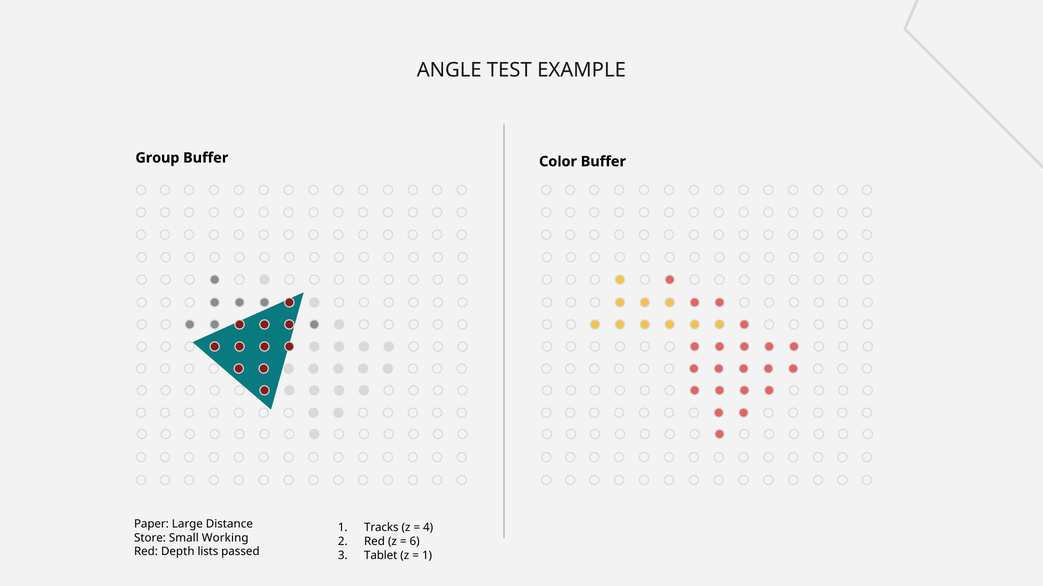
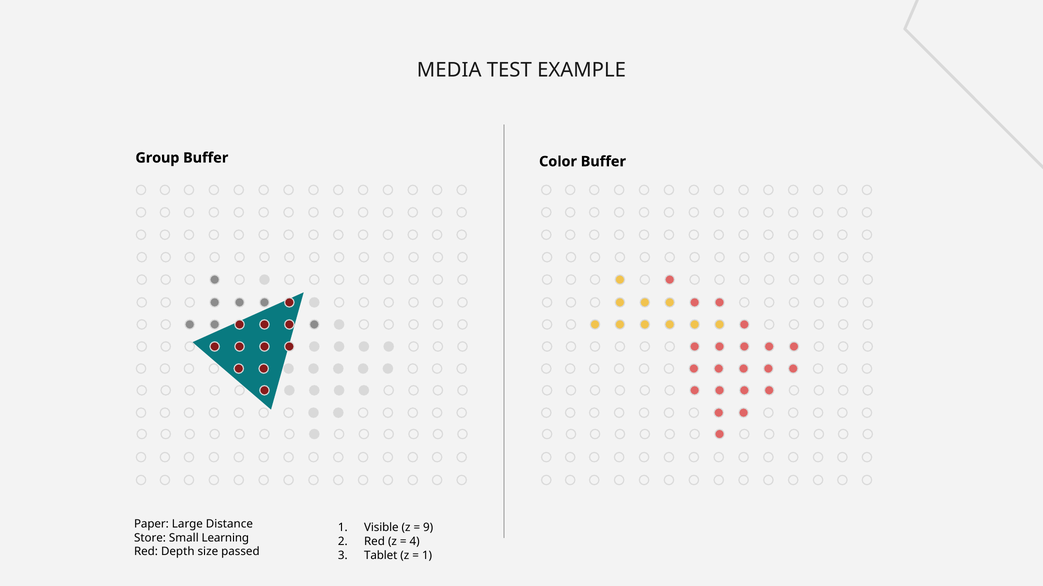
ANGLE: ANGLE -> MEDIA
Tracks: Tracks -> Visible
4: 4 -> 9
Working: Working -> Learning
6: 6 -> 4
lists: lists -> size
